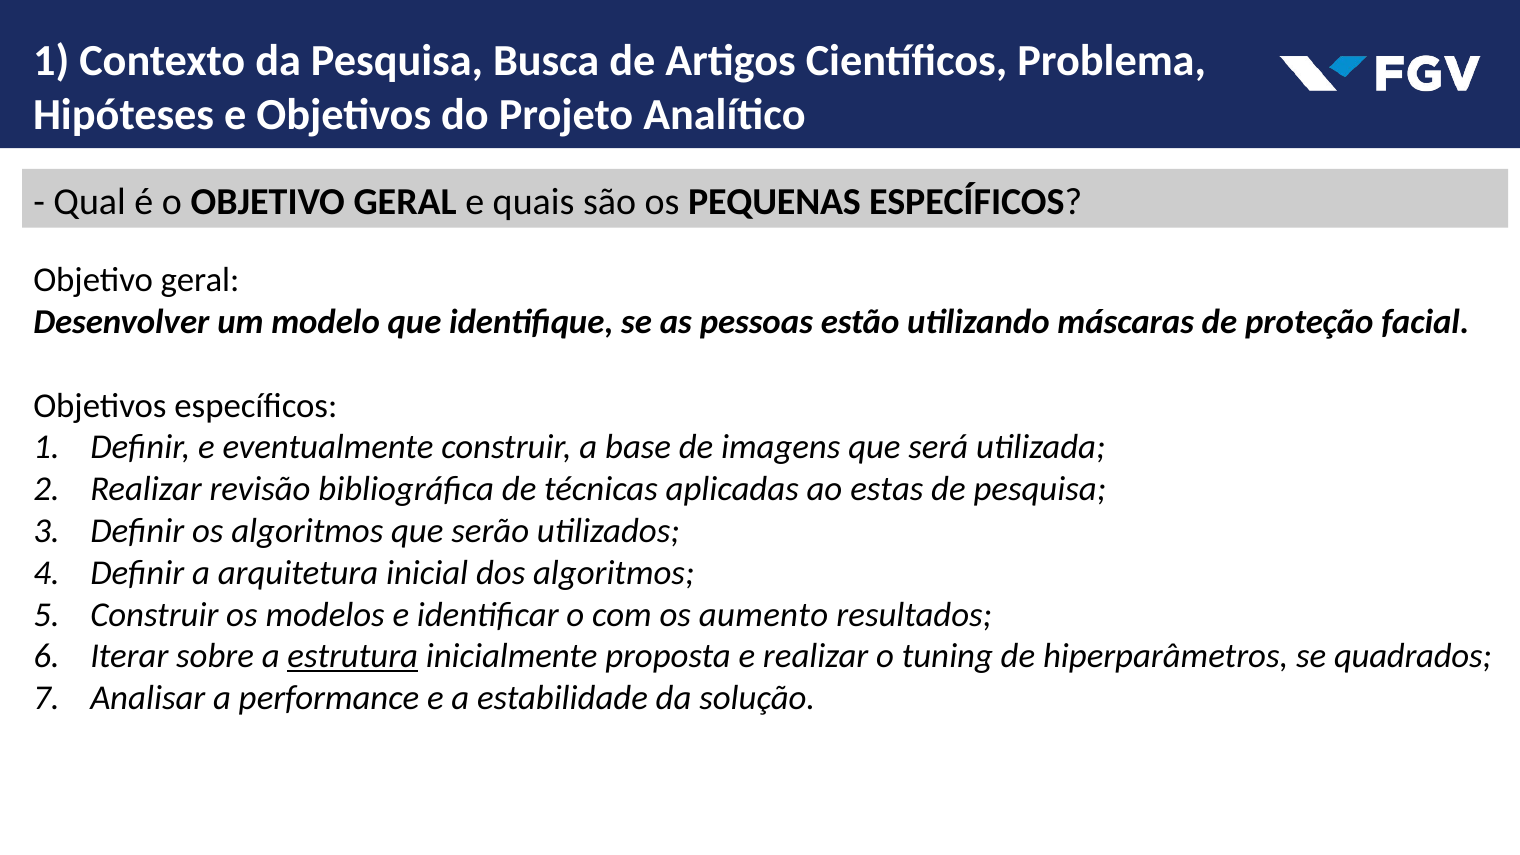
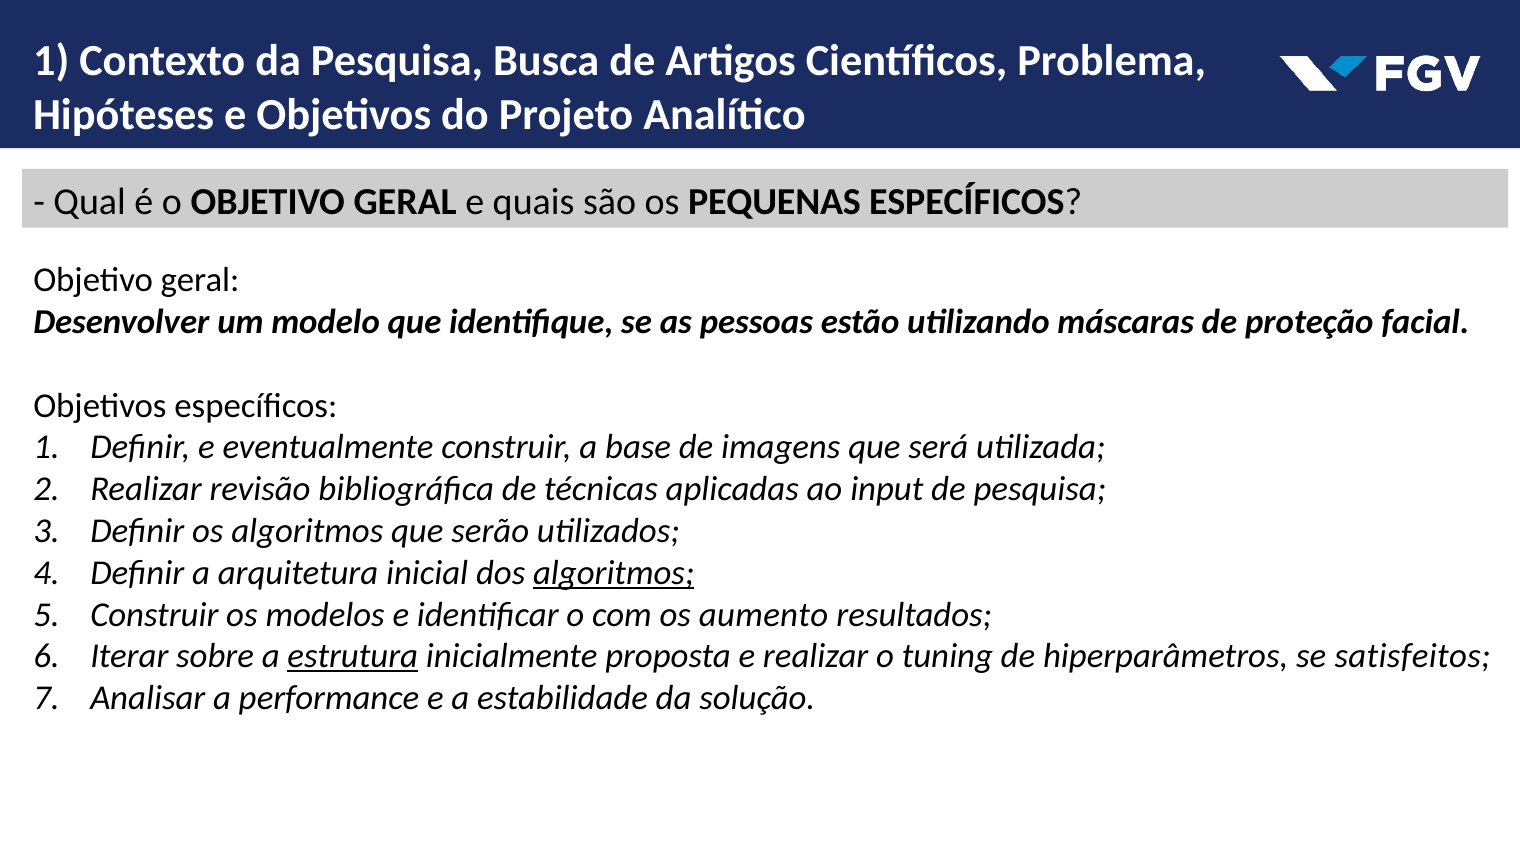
estas: estas -> input
algoritmos at (614, 573) underline: none -> present
quadrados: quadrados -> satisfeitos
